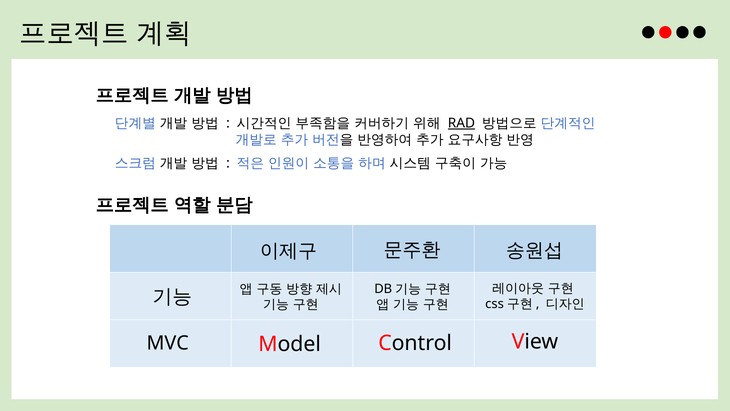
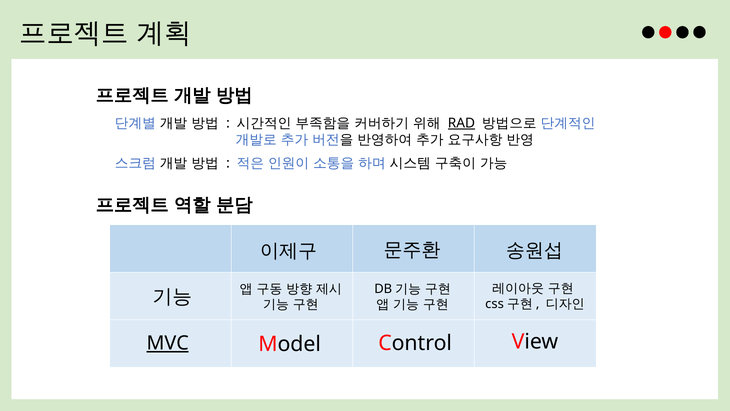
MVC underline: none -> present
